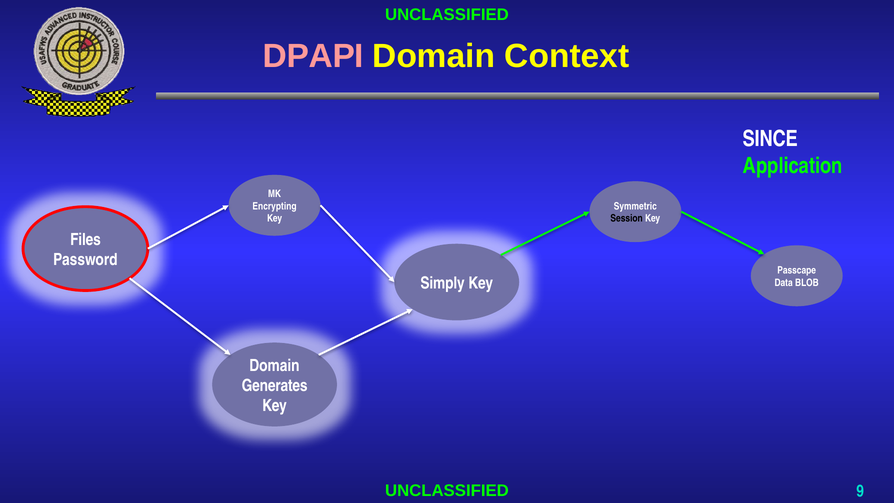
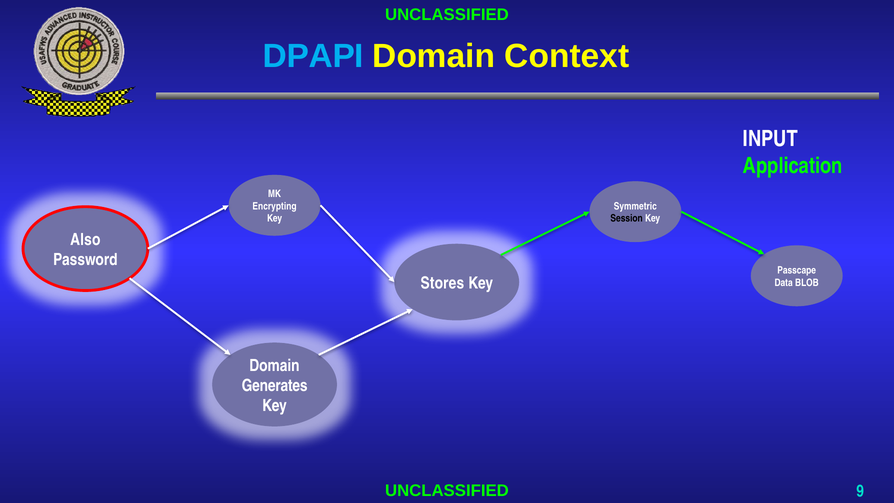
DPAPI colour: pink -> light blue
SINCE: SINCE -> INPUT
Files: Files -> Also
Simply: Simply -> Stores
